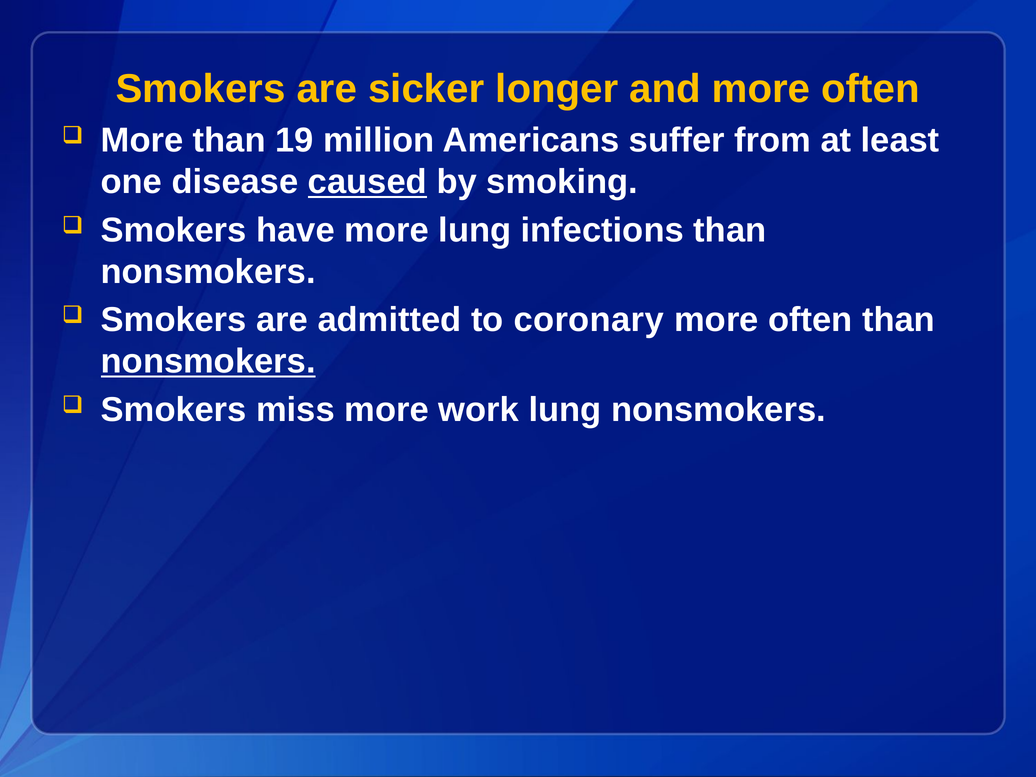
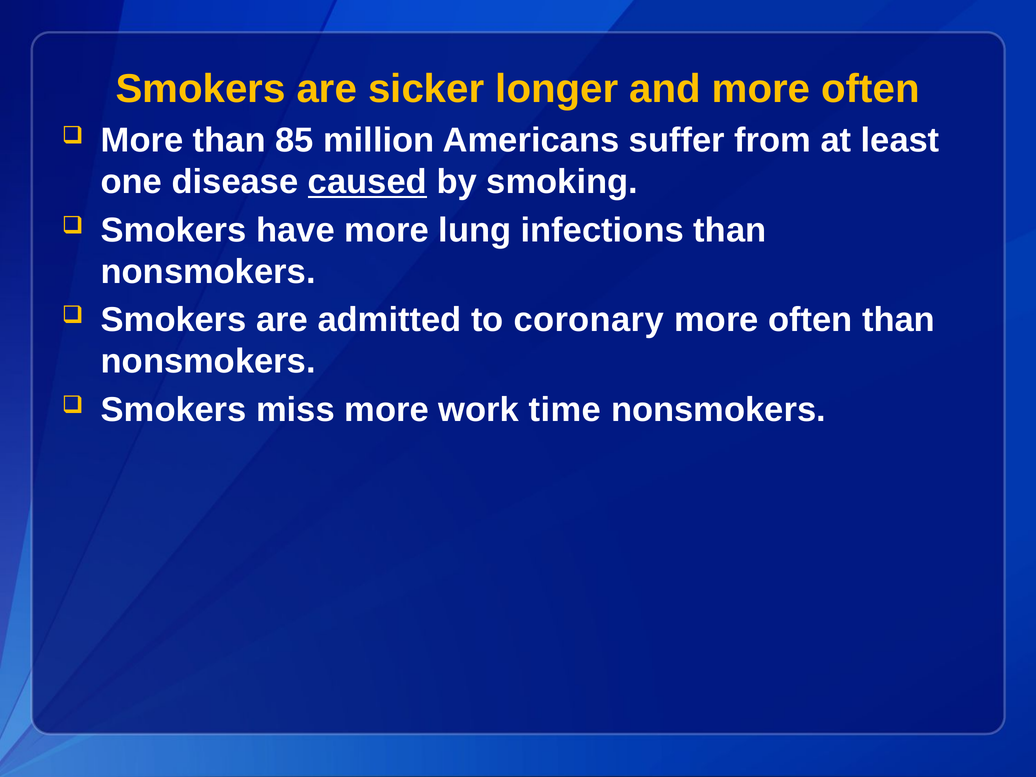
19: 19 -> 85
nonsmokers at (208, 361) underline: present -> none
work lung: lung -> time
